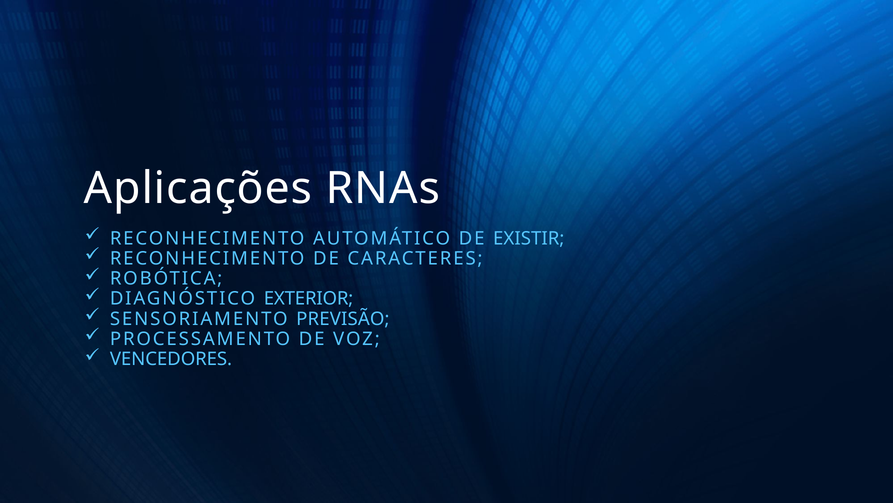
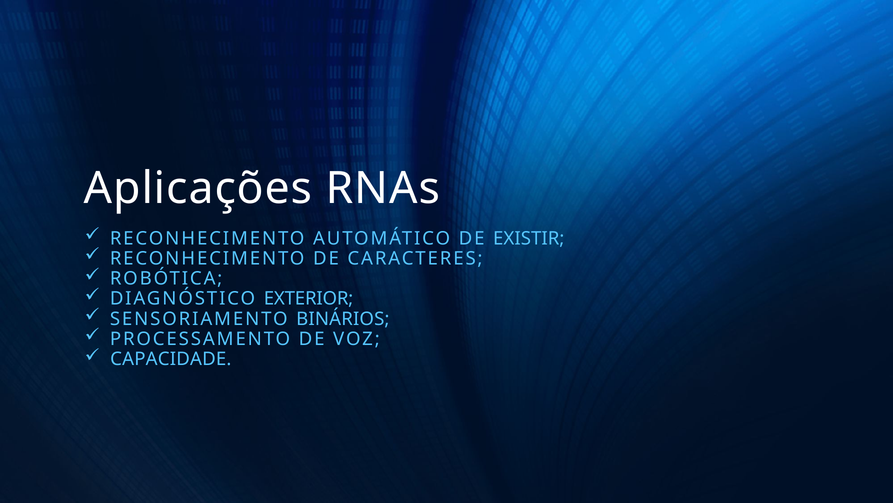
PREVISÃO: PREVISÃO -> BINÁRIOS
VENCEDORES: VENCEDORES -> CAPACIDADE
